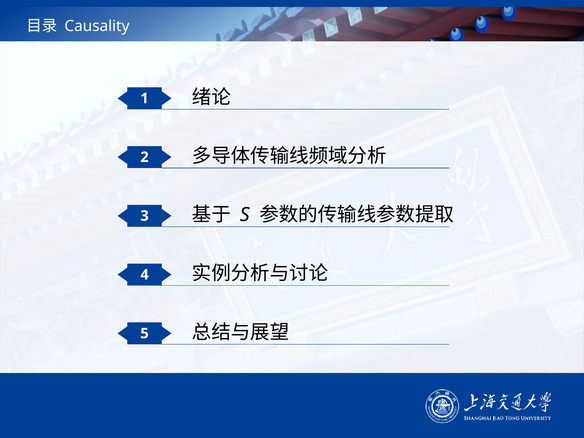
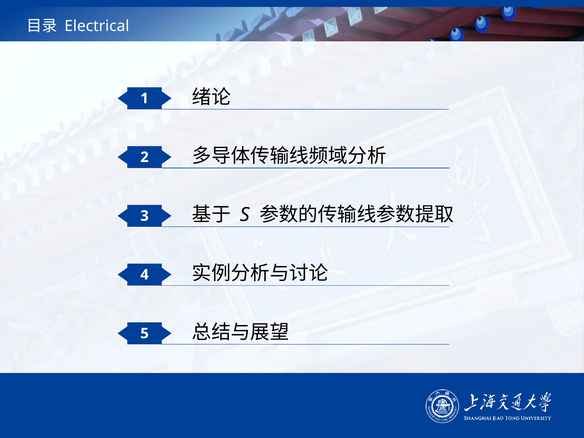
Causality: Causality -> Electrical
